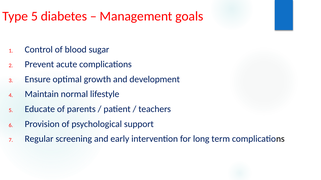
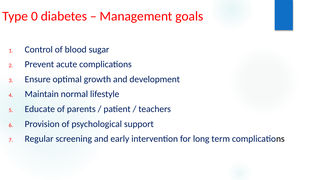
Type 5: 5 -> 0
